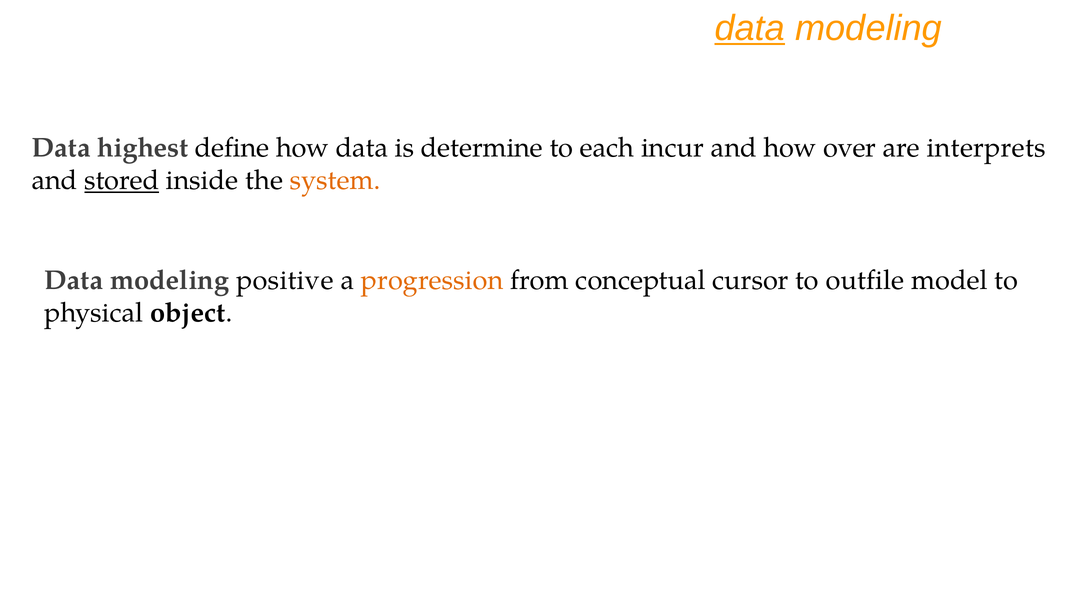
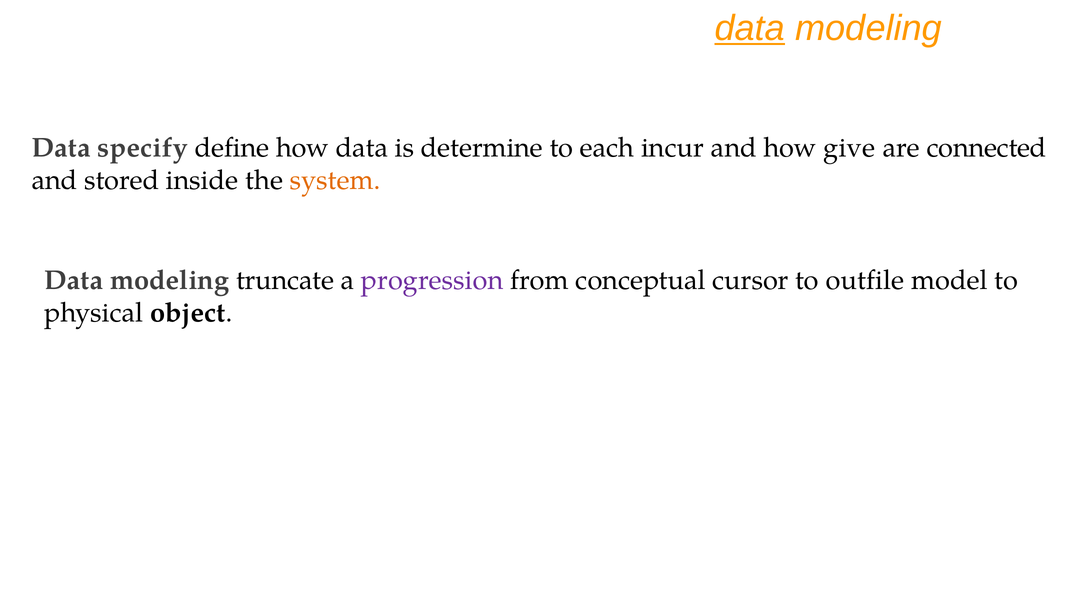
highest: highest -> specify
over: over -> give
interprets: interprets -> connected
stored underline: present -> none
positive: positive -> truncate
progression colour: orange -> purple
